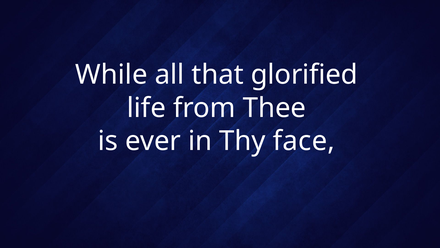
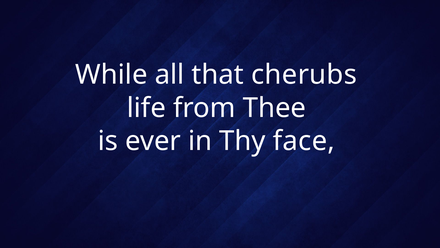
glorified: glorified -> cherubs
